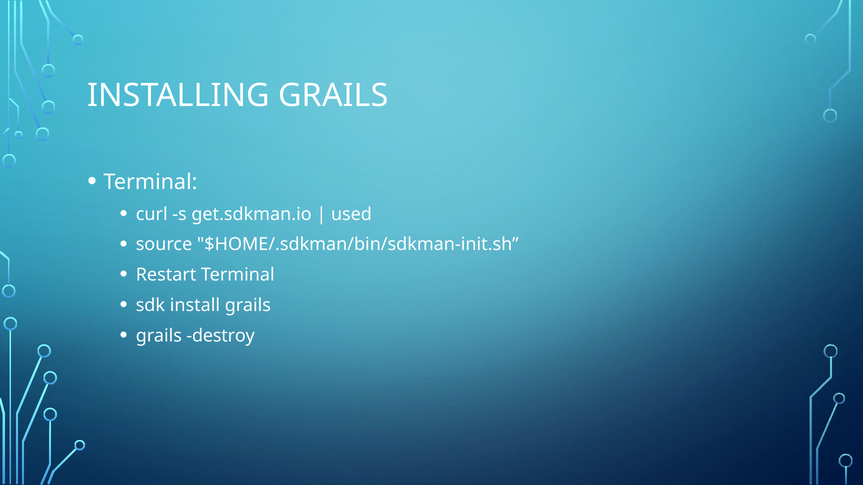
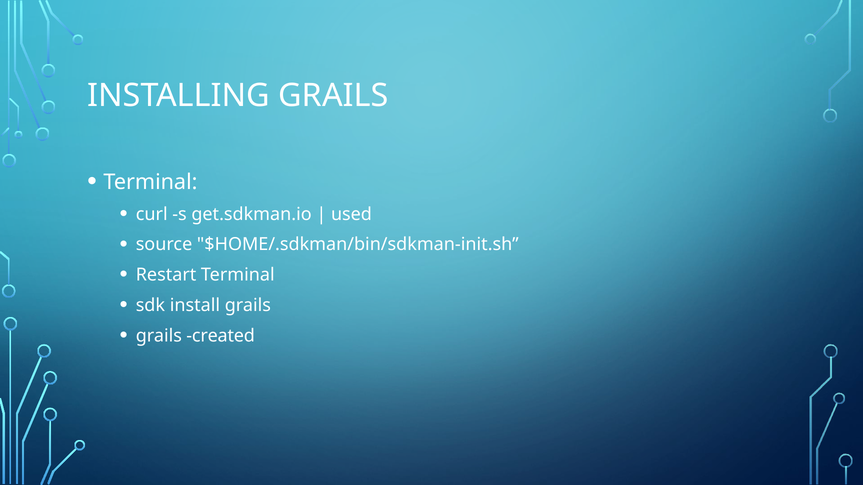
destroy: destroy -> created
